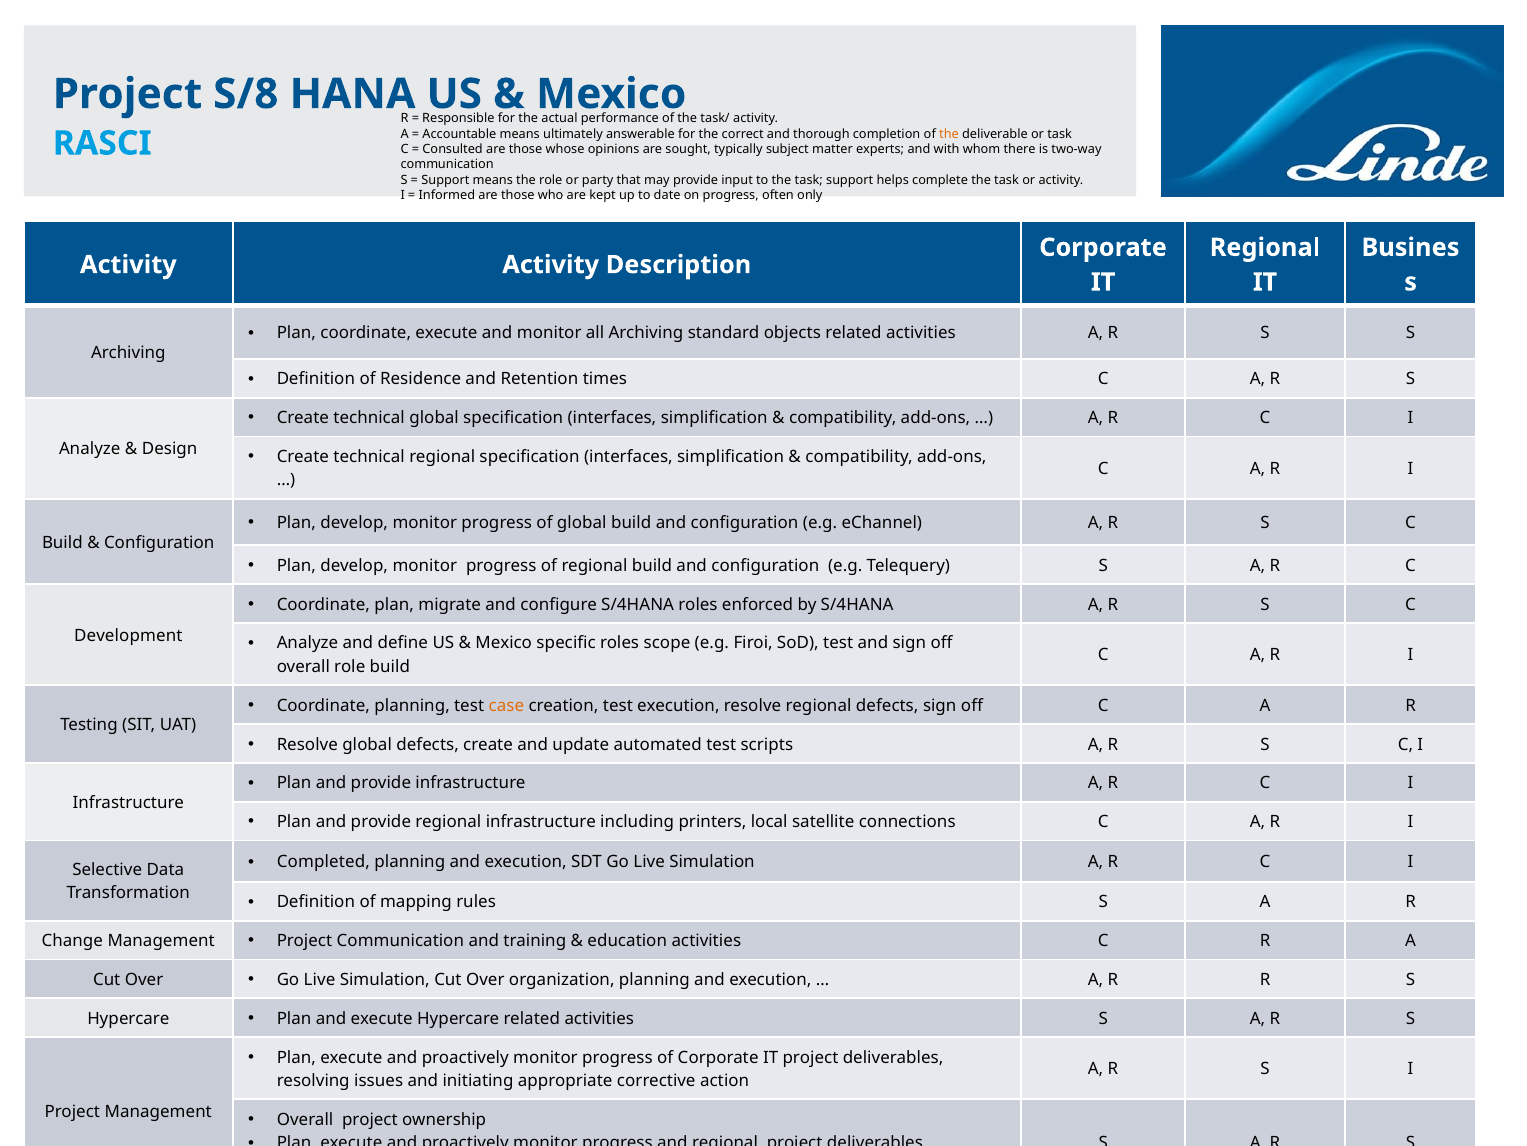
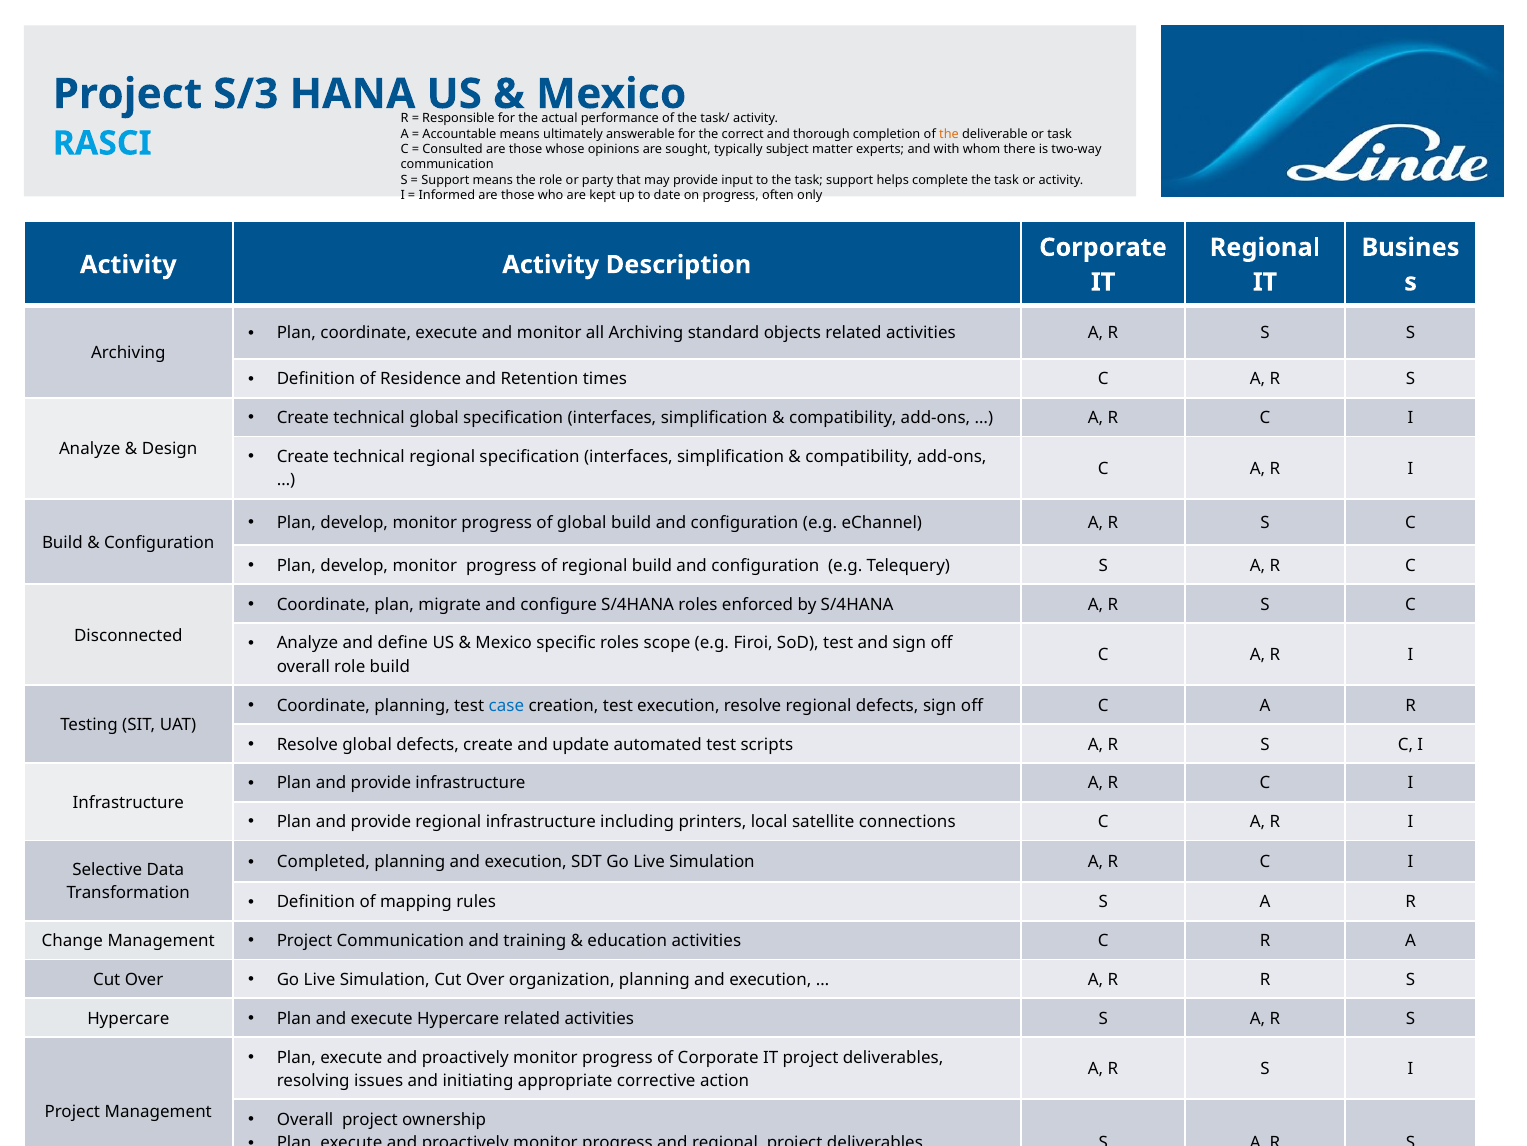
S/8: S/8 -> S/3
Development: Development -> Disconnected
case colour: orange -> blue
